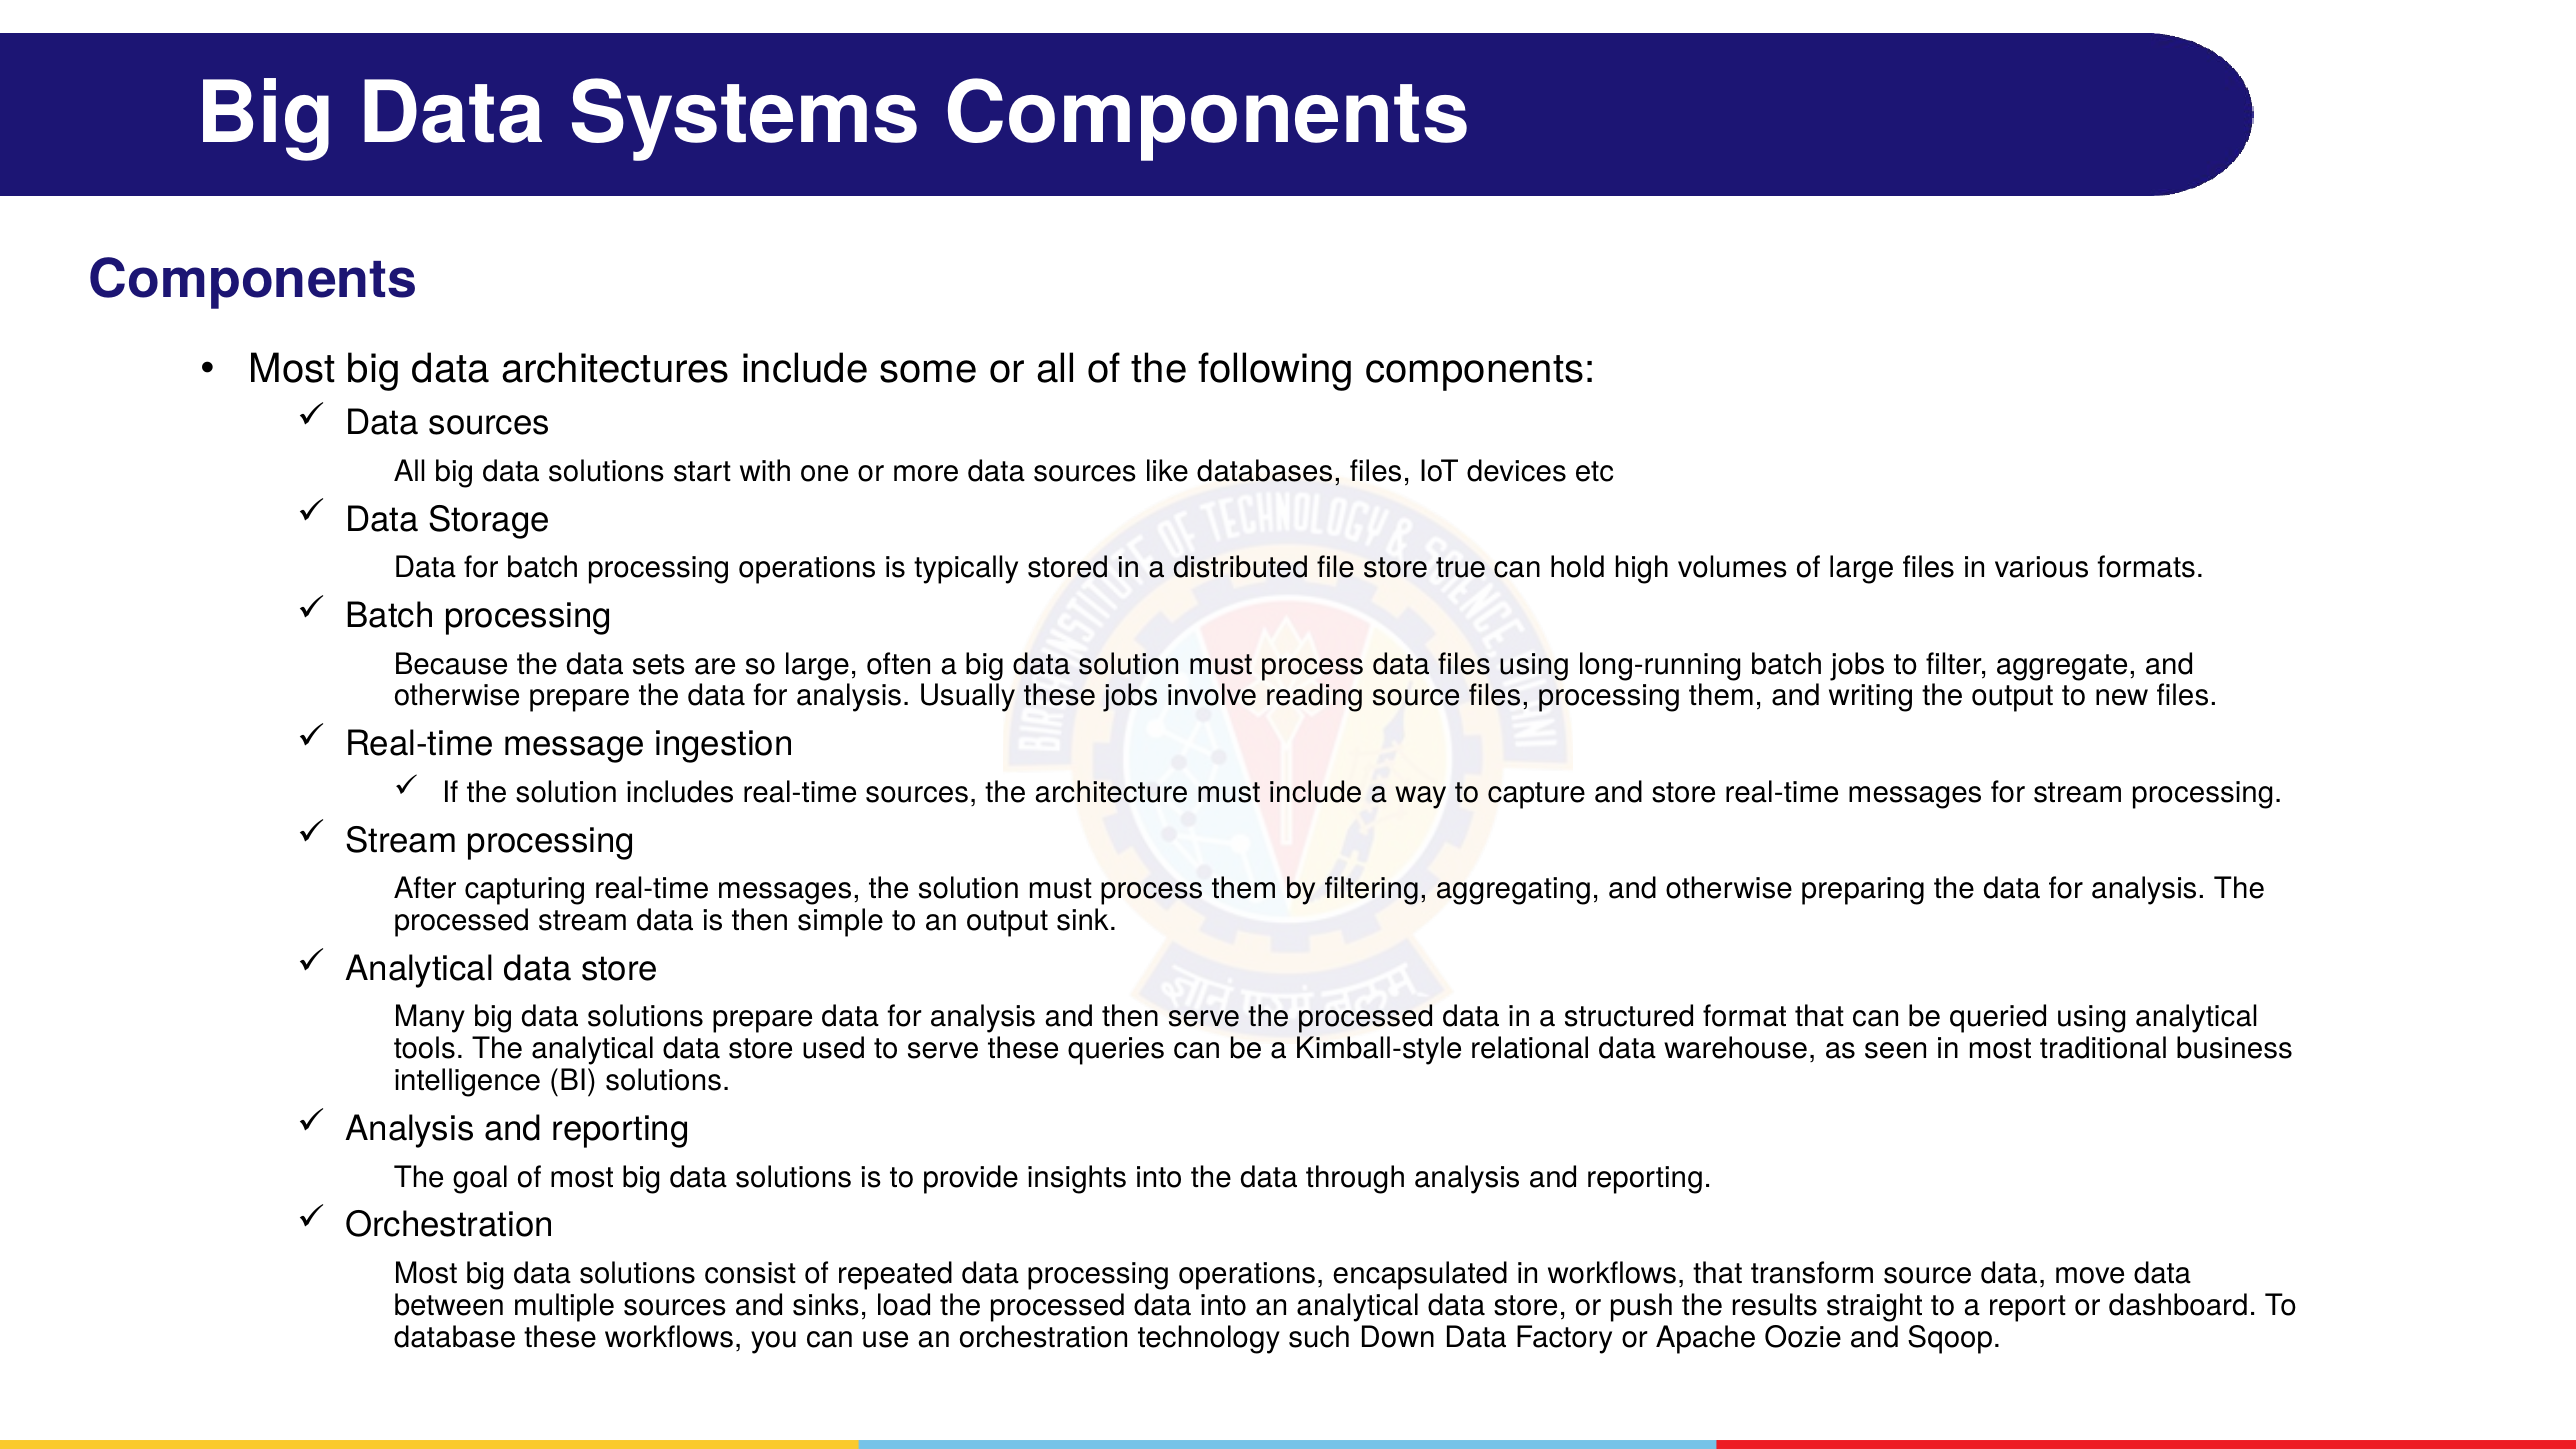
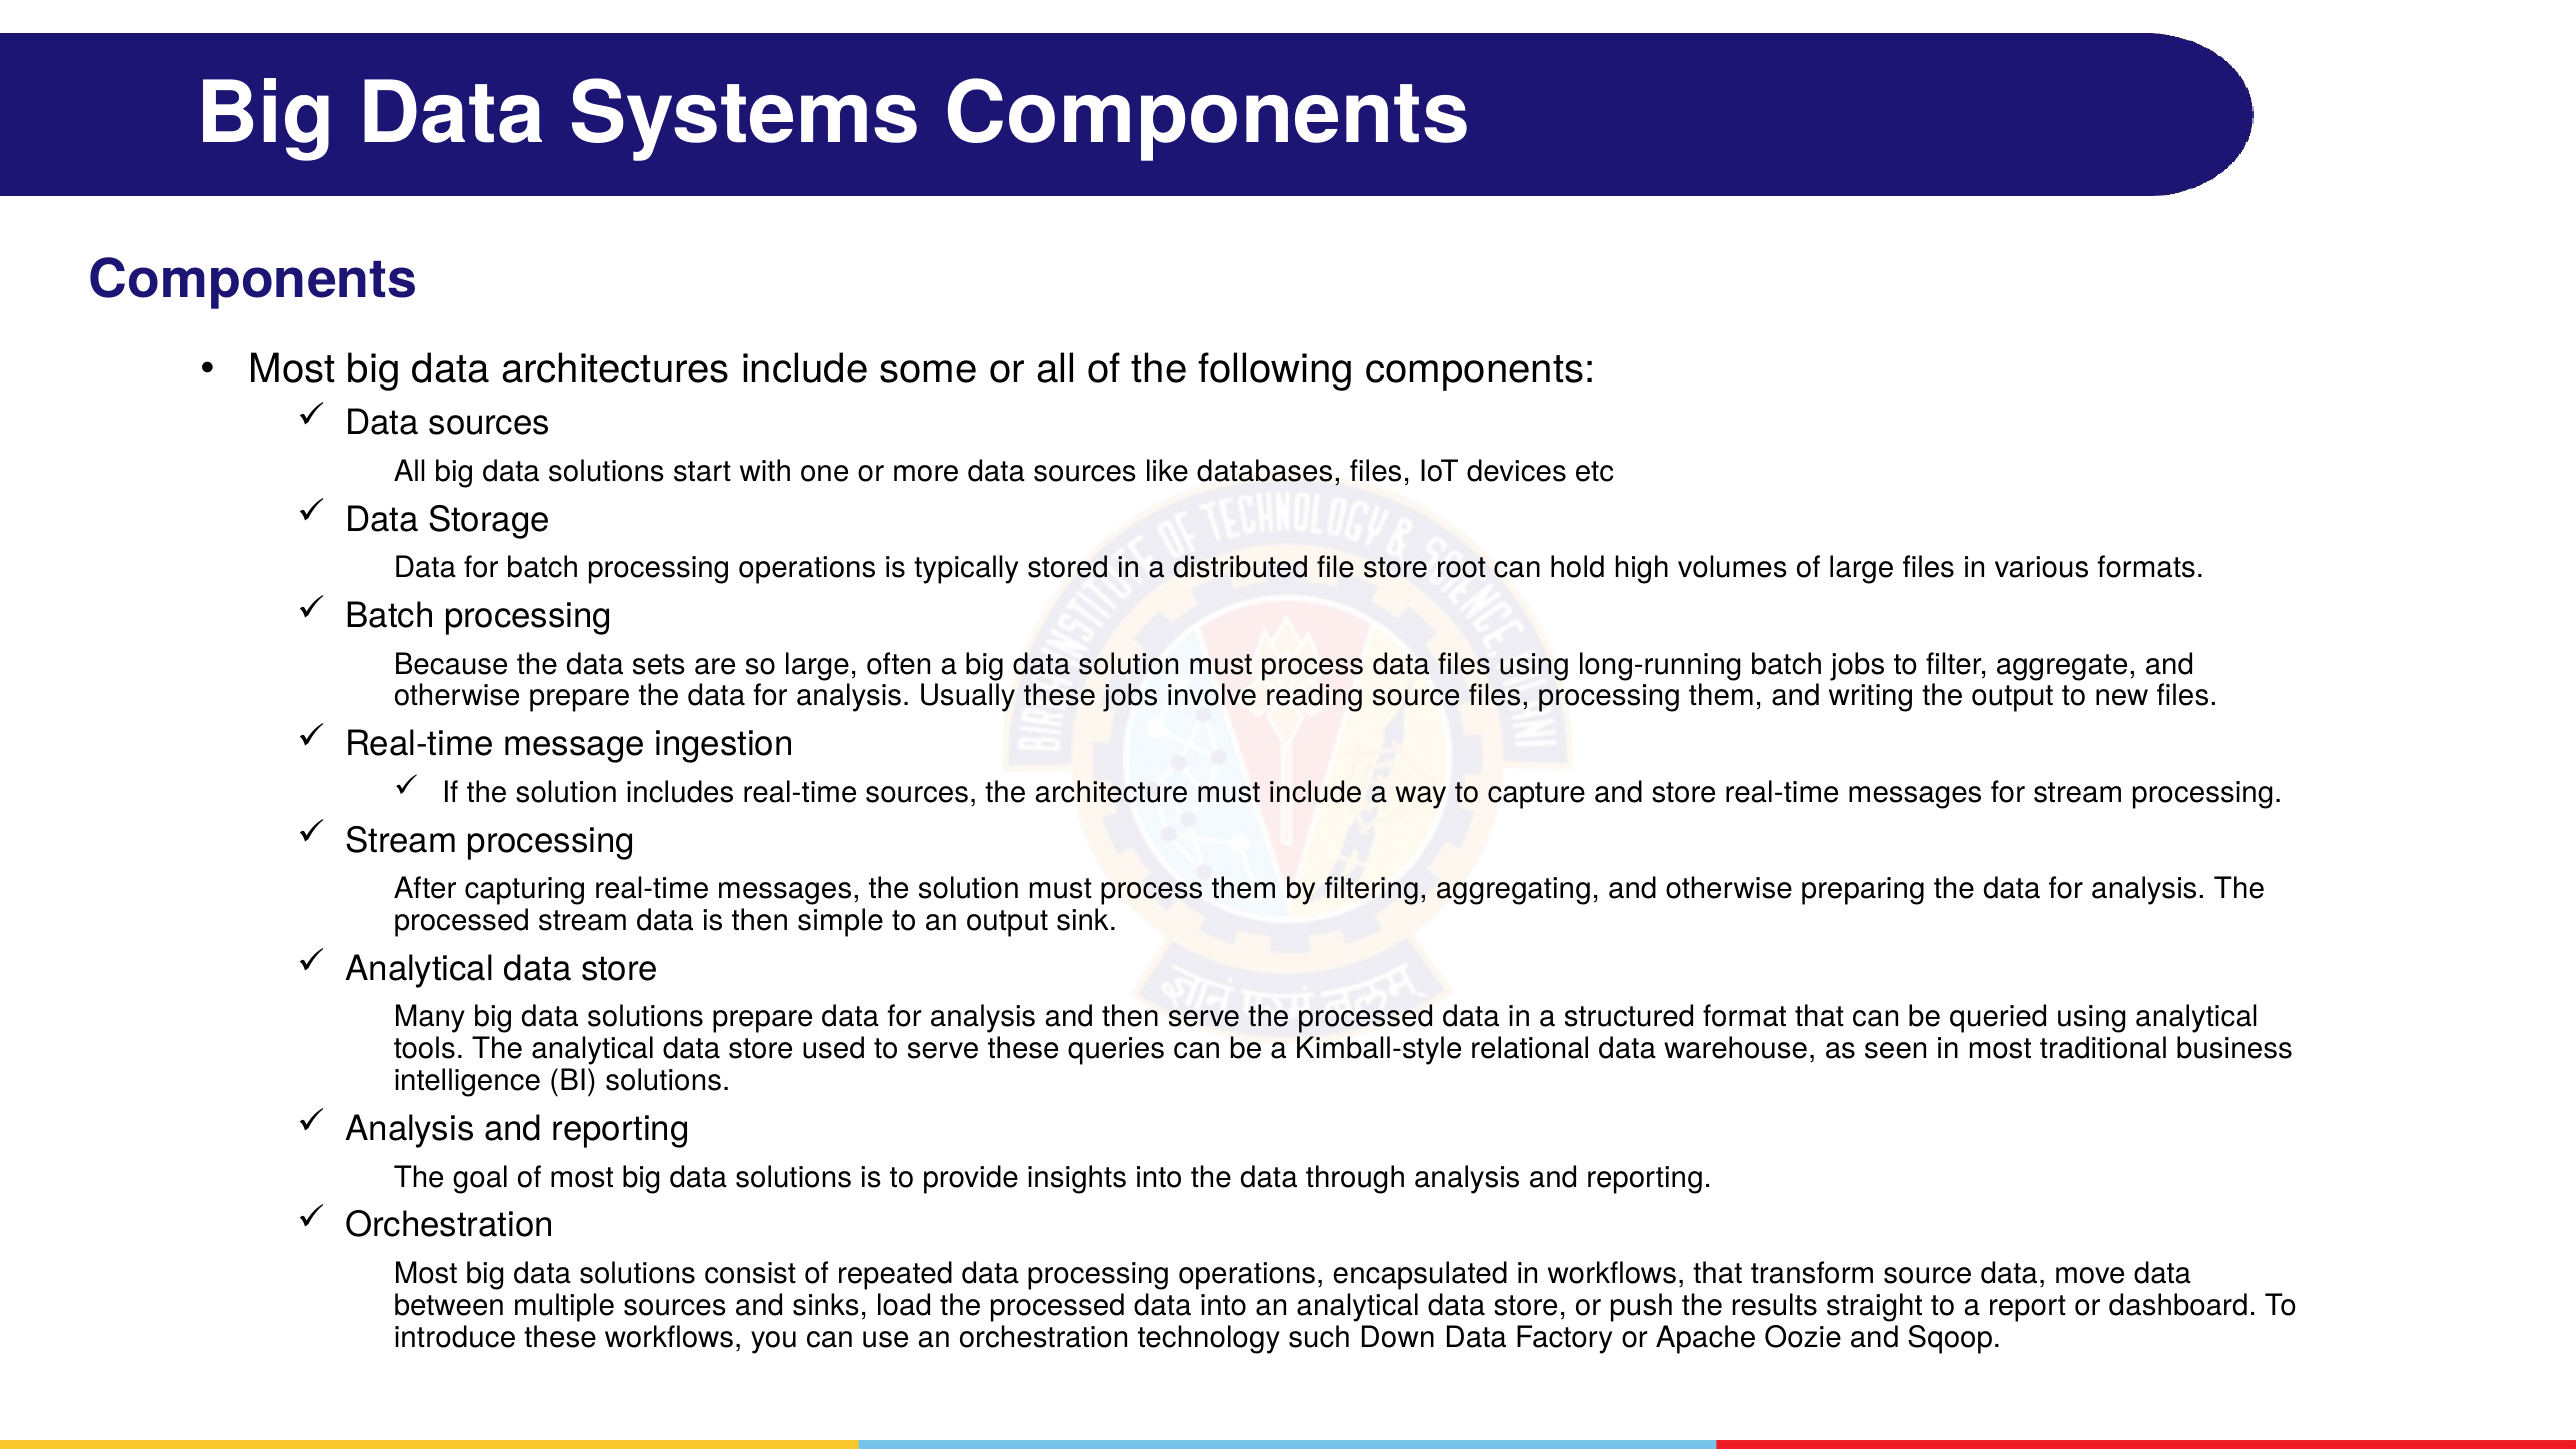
true: true -> root
database: database -> introduce
